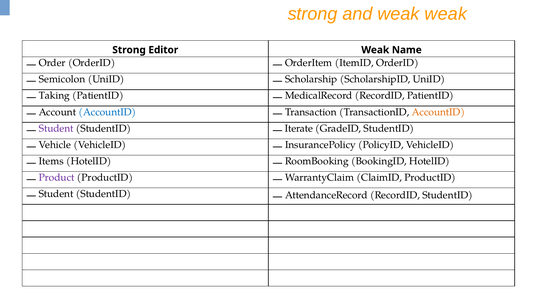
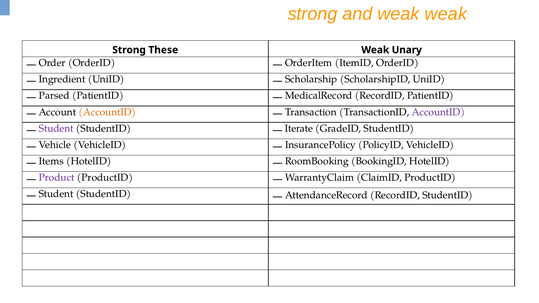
Editor: Editor -> These
Name: Name -> Unary
Semicolon: Semicolon -> Ingredient
Taking: Taking -> Parsed
AccountID at (107, 112) colour: blue -> orange
AccountID at (438, 112) colour: orange -> purple
